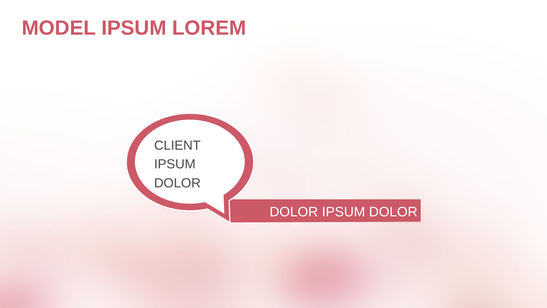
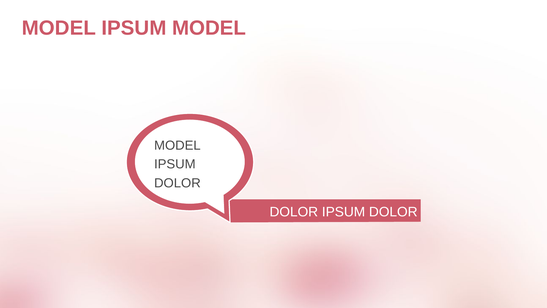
IPSUM LOREM: LOREM -> MODEL
CLIENT at (177, 145): CLIENT -> MODEL
